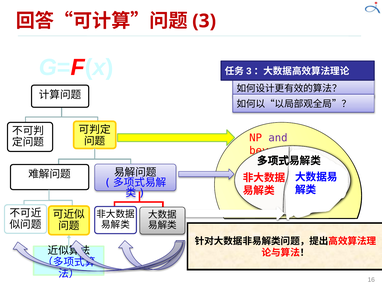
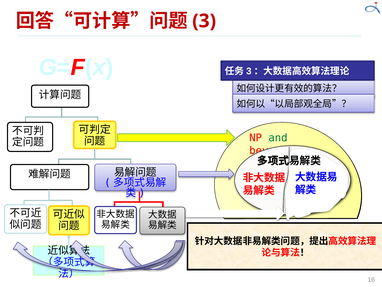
and colour: purple -> green
